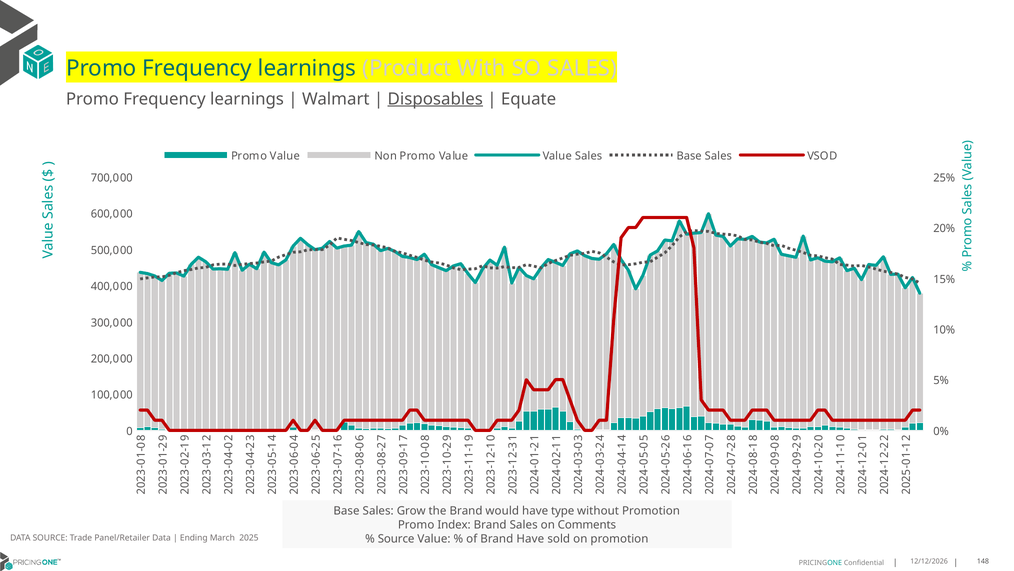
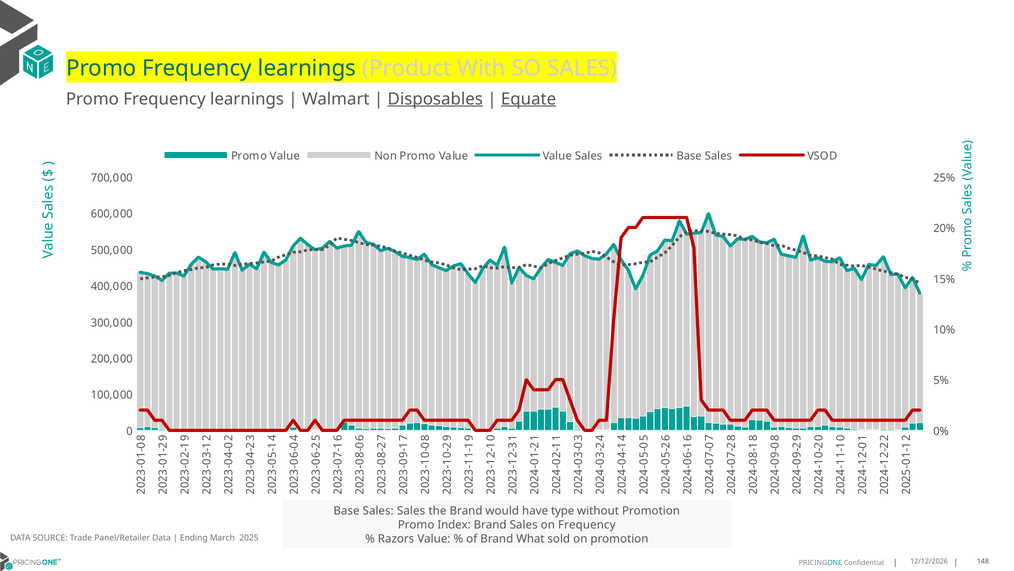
Equate underline: none -> present
Sales Grow: Grow -> Sales
on Comments: Comments -> Frequency
Source at (396, 538): Source -> Razors
Brand Have: Have -> What
